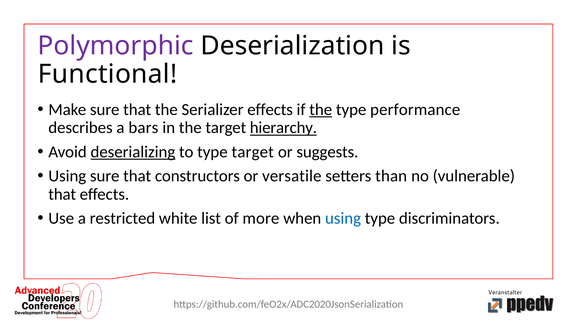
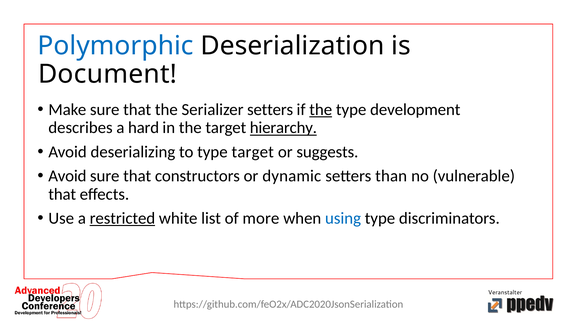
Polymorphic colour: purple -> blue
Functional: Functional -> Document
Serializer effects: effects -> setters
performance: performance -> development
bars: bars -> hard
deserializing underline: present -> none
Using at (67, 176): Using -> Avoid
versatile: versatile -> dynamic
restricted underline: none -> present
